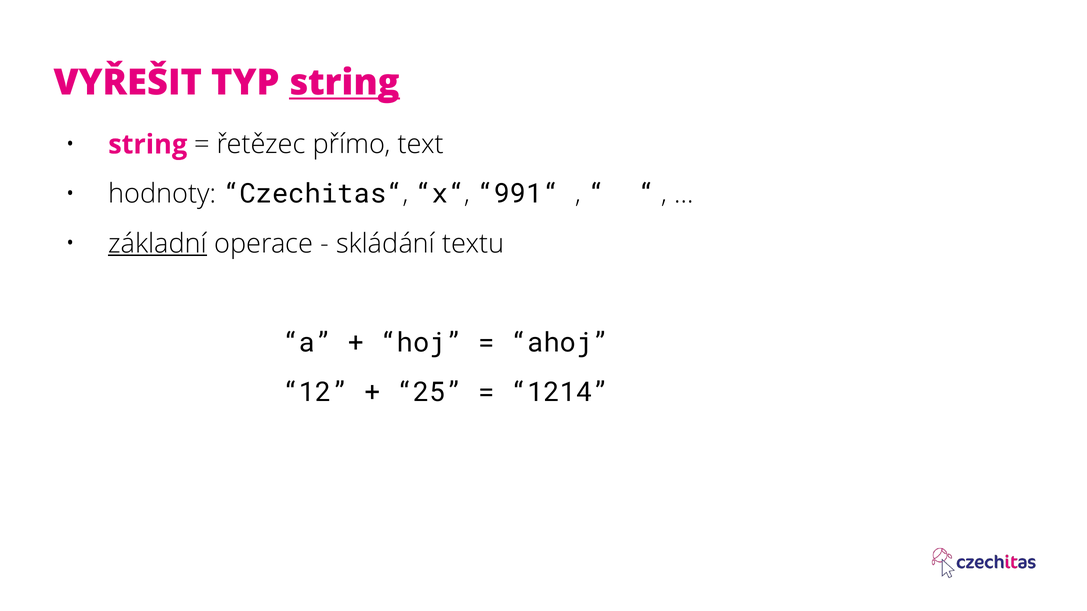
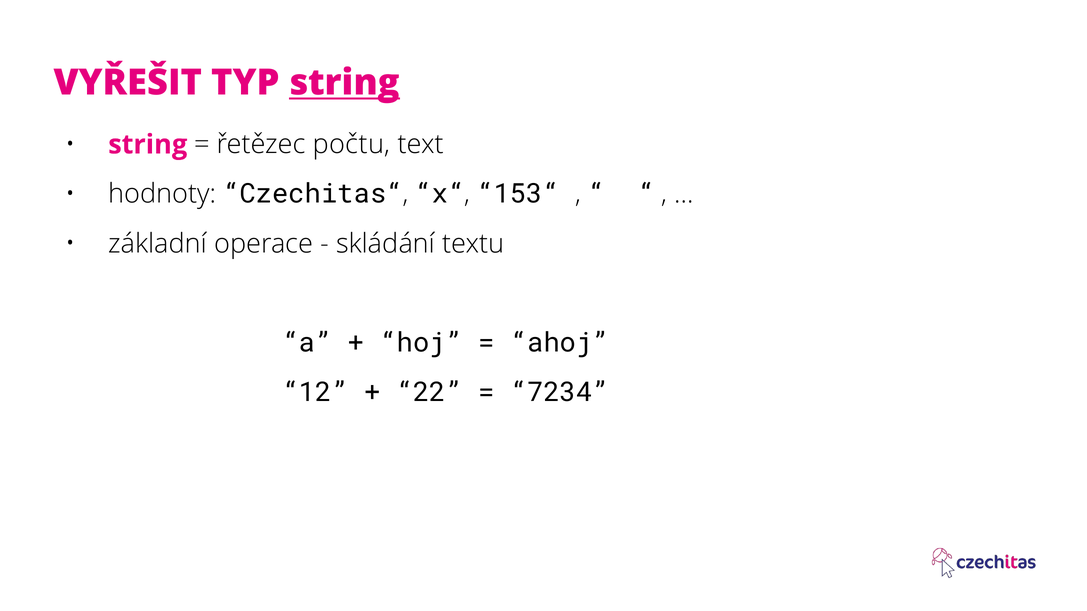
přímo: přímo -> počtu
991“: 991“ -> 153“
základní underline: present -> none
25: 25 -> 22
1214: 1214 -> 7234
